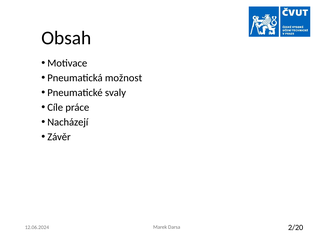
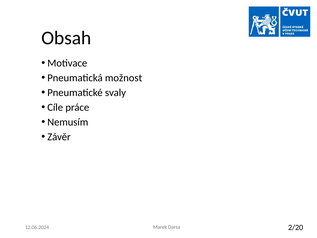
Nacházejí: Nacházejí -> Nemusím
